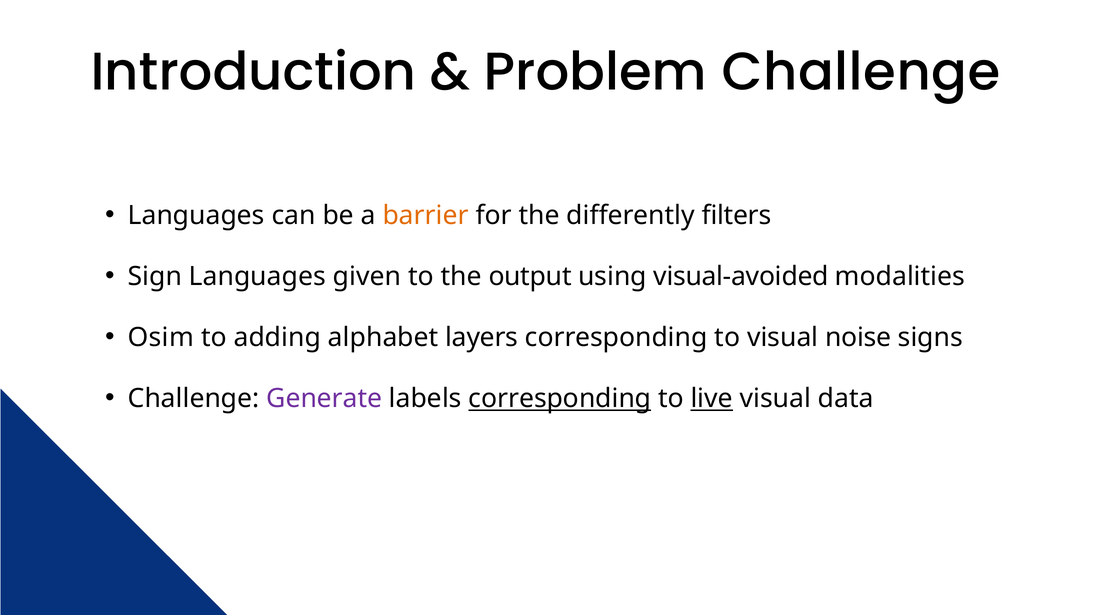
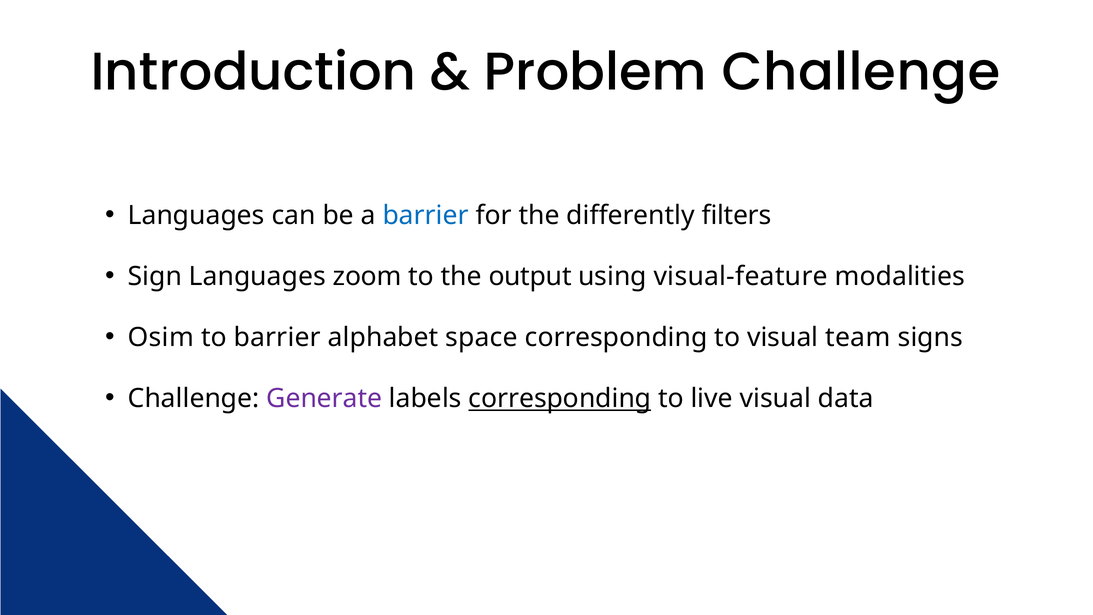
barrier at (426, 215) colour: orange -> blue
given: given -> zoom
visual-avoided: visual-avoided -> visual-feature
to adding: adding -> barrier
layers: layers -> space
noise: noise -> team
live underline: present -> none
